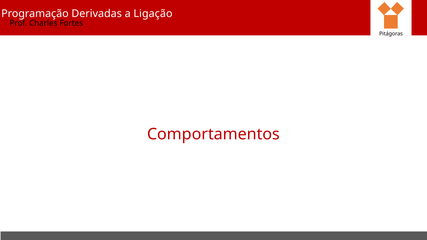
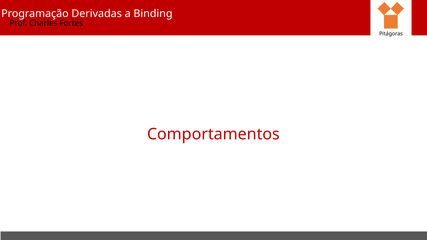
Ligação: Ligação -> Binding
